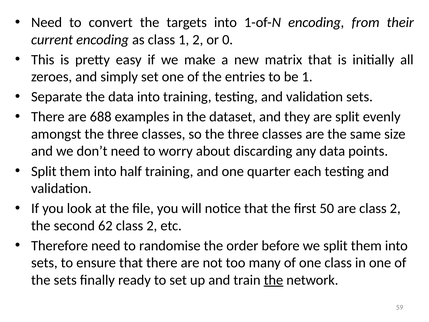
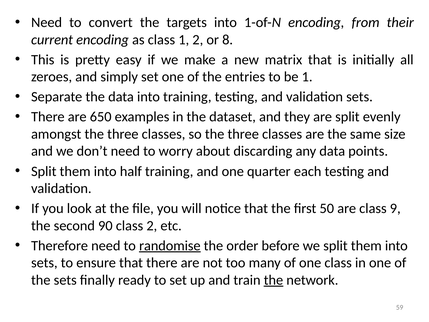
0: 0 -> 8
688: 688 -> 650
are class 2: 2 -> 9
62: 62 -> 90
randomise underline: none -> present
